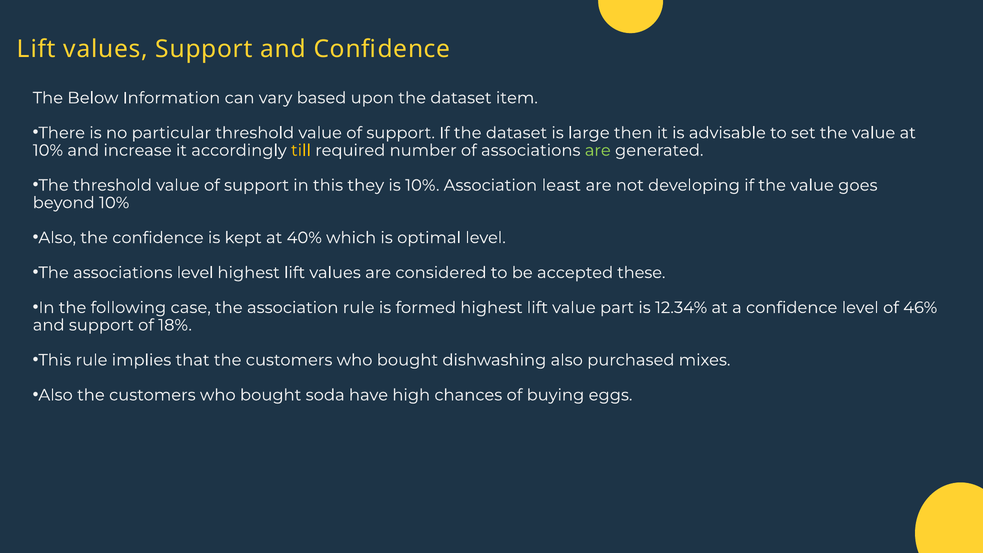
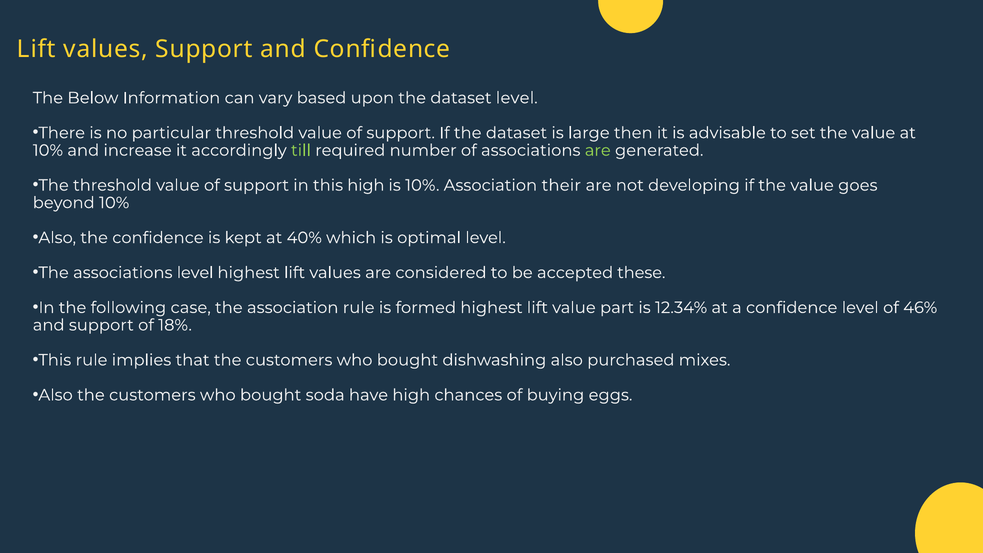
dataset item: item -> level
till colour: yellow -> light green
this they: they -> high
least: least -> their
